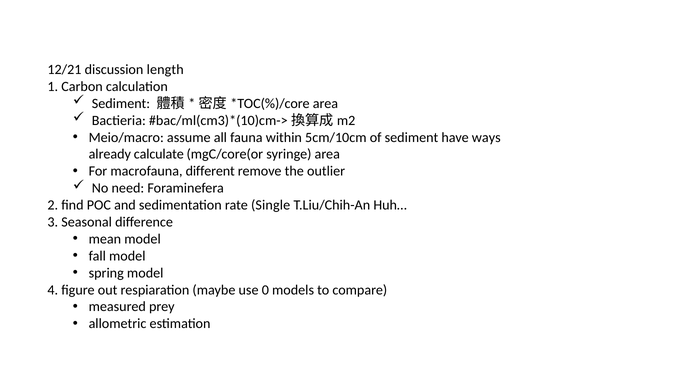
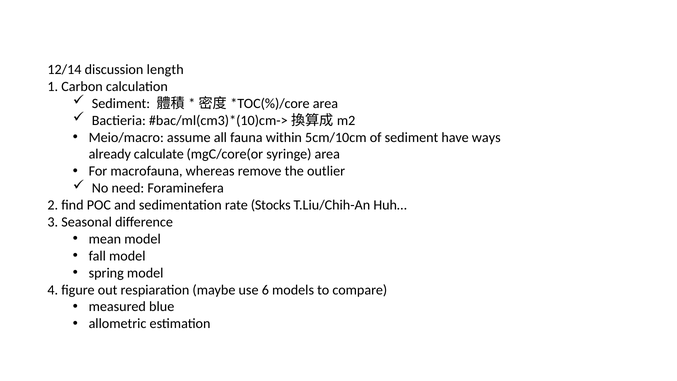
12/21: 12/21 -> 12/14
different: different -> whereas
Single: Single -> Stocks
0: 0 -> 6
prey: prey -> blue
